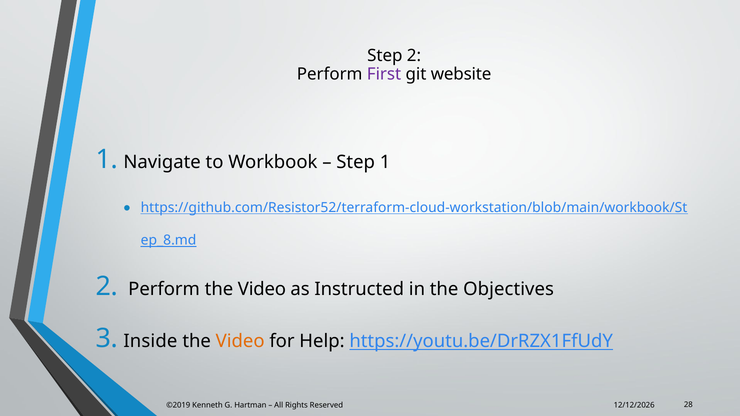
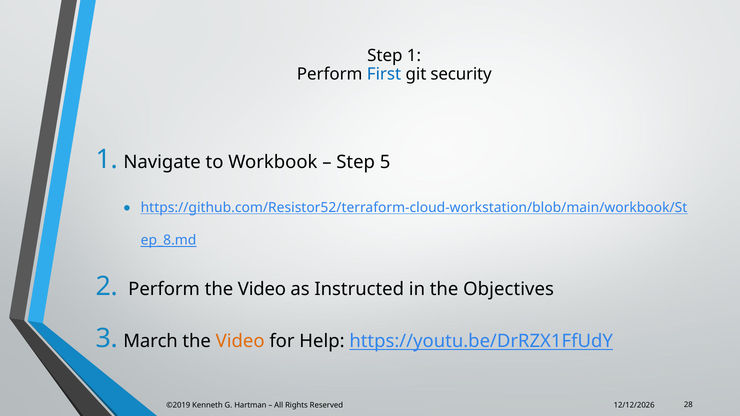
Step 2: 2 -> 1
First colour: purple -> blue
website: website -> security
Step 1: 1 -> 5
Inside: Inside -> March
